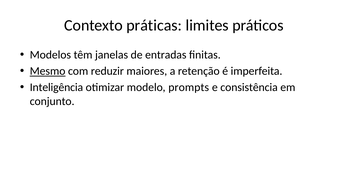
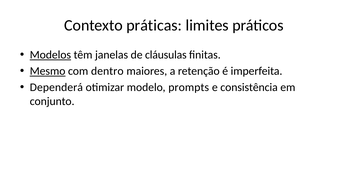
Modelos underline: none -> present
entradas: entradas -> cláusulas
reduzir: reduzir -> dentro
Inteligência: Inteligência -> Dependerá
